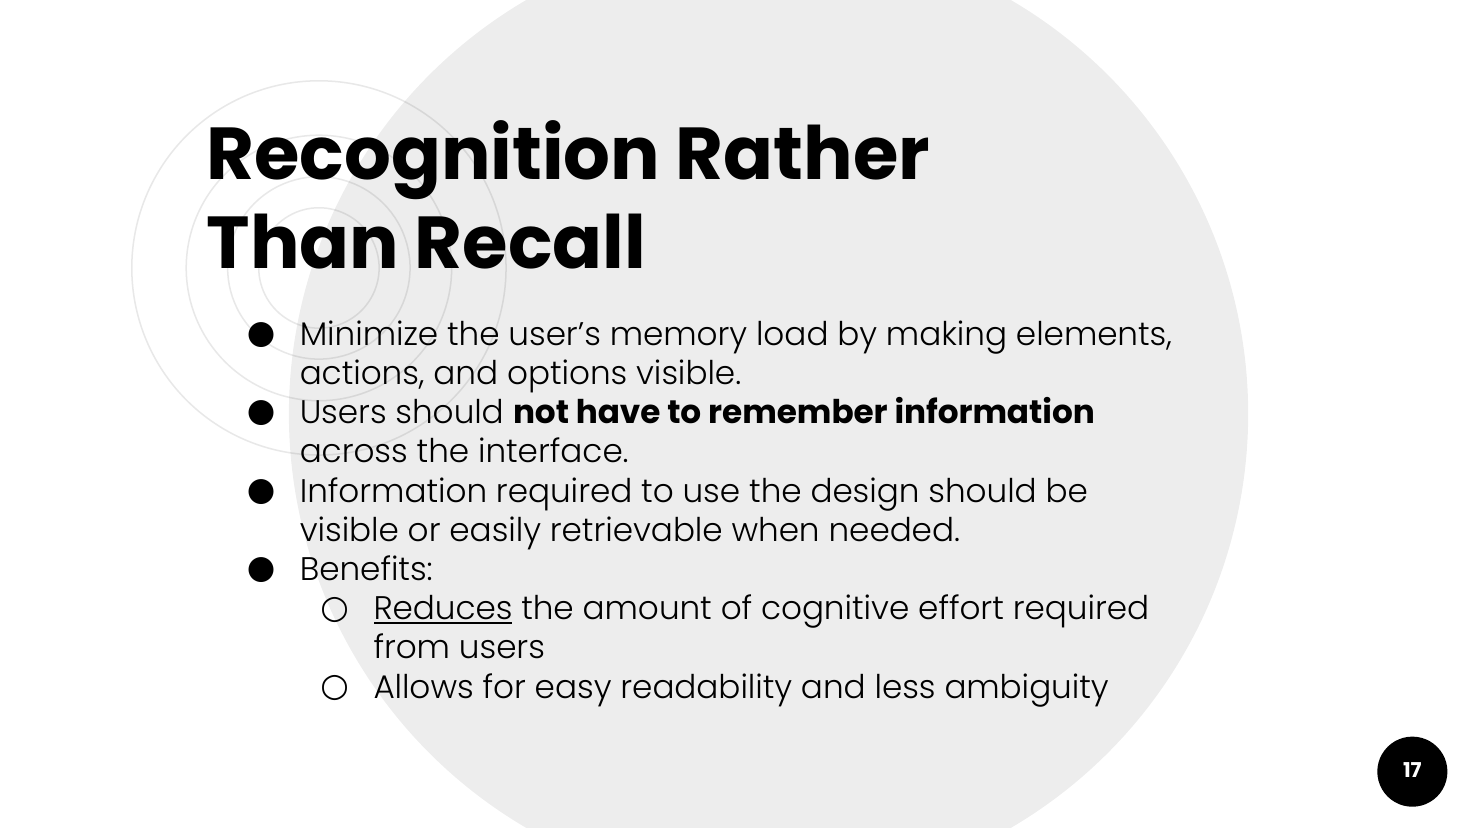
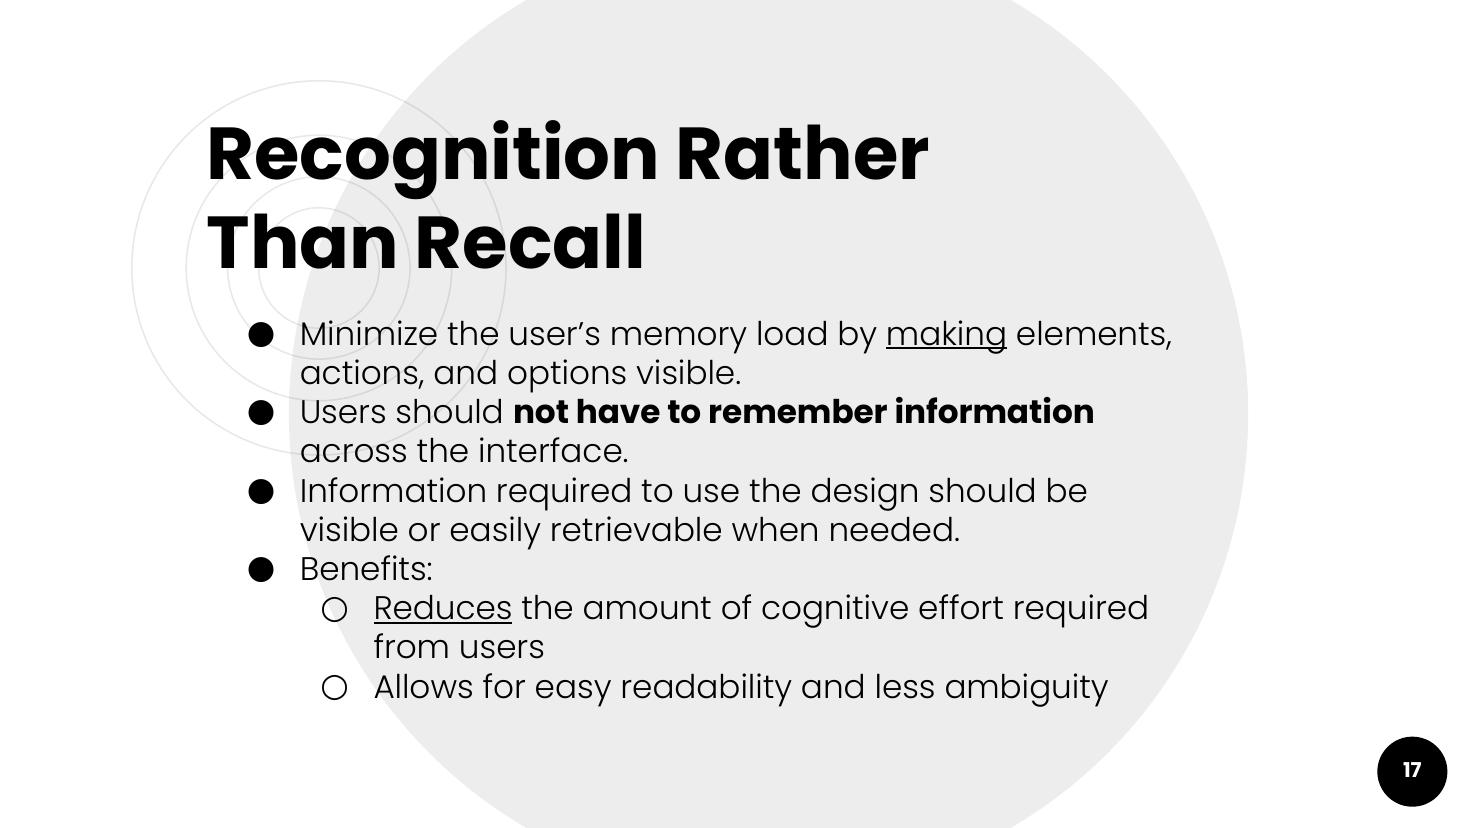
making underline: none -> present
